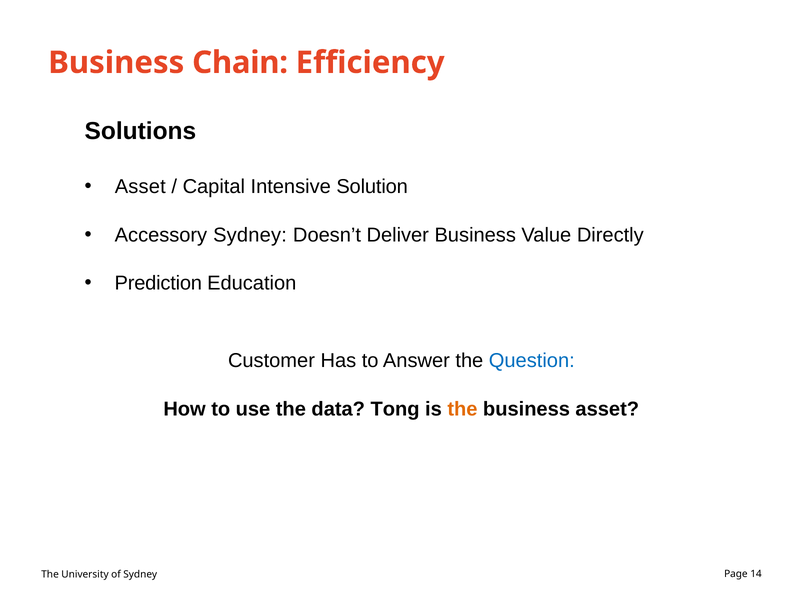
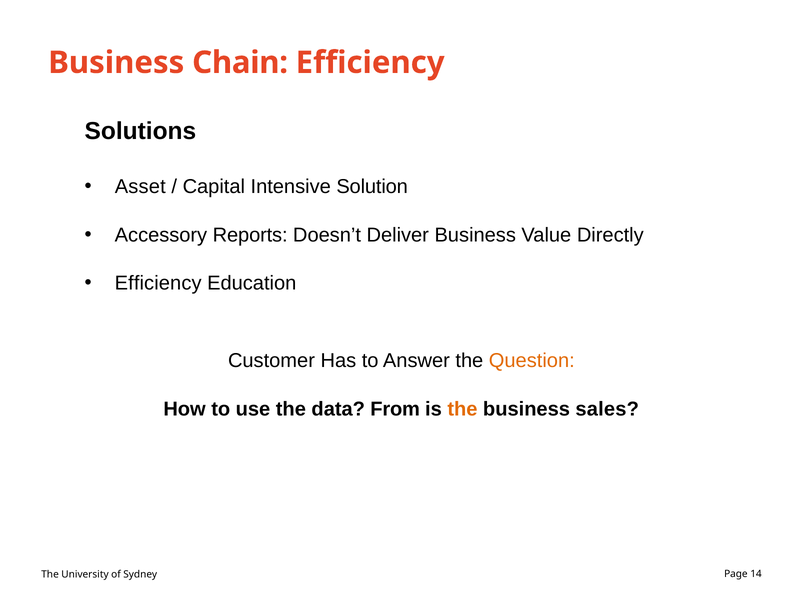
Accessory Sydney: Sydney -> Reports
Prediction at (158, 283): Prediction -> Efficiency
Question colour: blue -> orange
Tong: Tong -> From
business asset: asset -> sales
